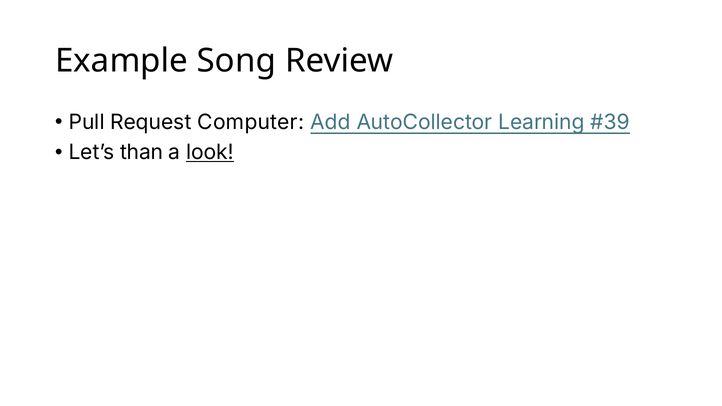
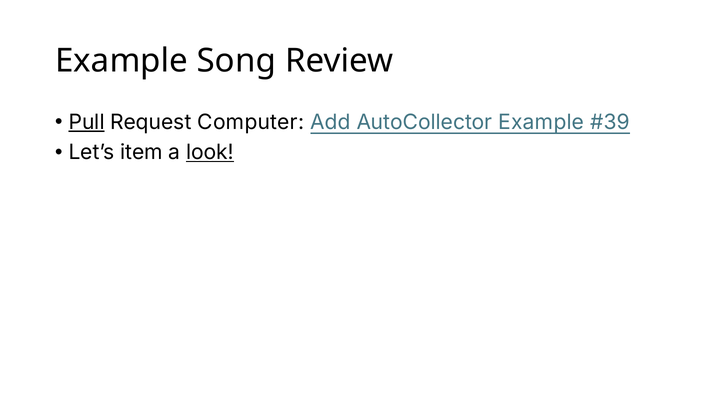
Pull underline: none -> present
AutoCollector Learning: Learning -> Example
than: than -> item
